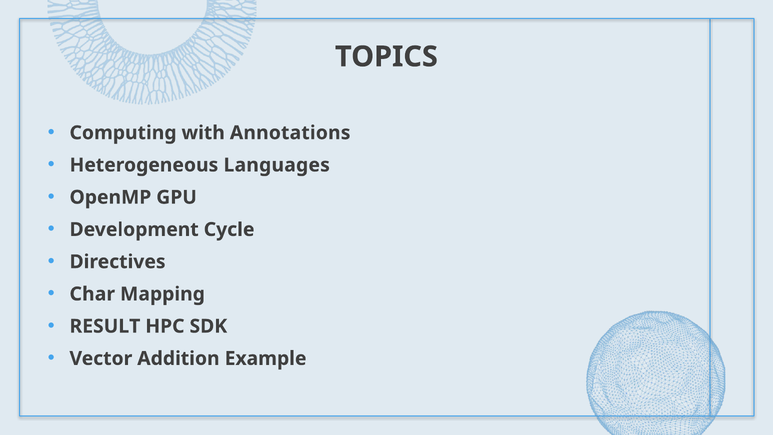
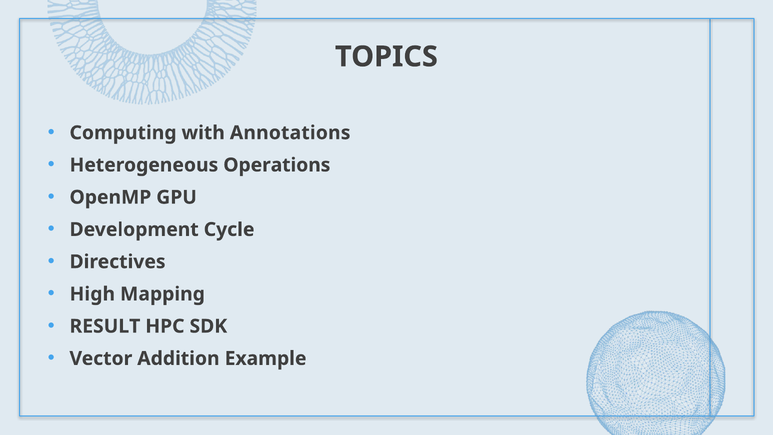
Languages: Languages -> Operations
Char: Char -> High
